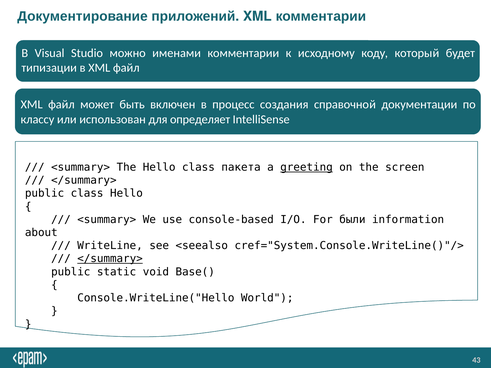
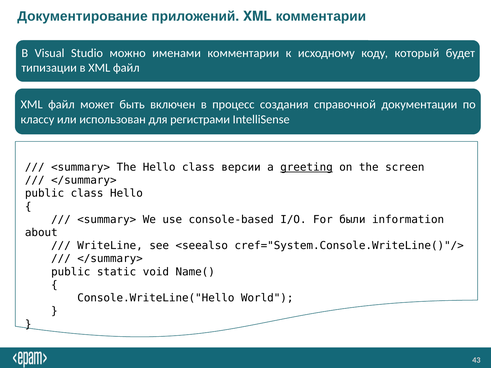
определяет: определяет -> регистрами
пакета: пакета -> версии
</summary> at (110, 259) underline: present -> none
Base(: Base( -> Name(
